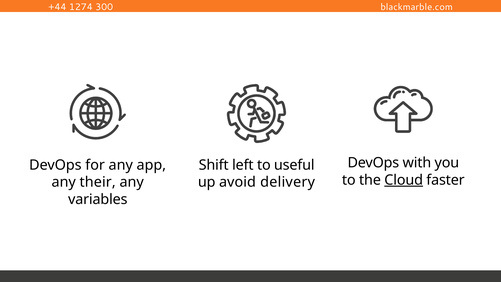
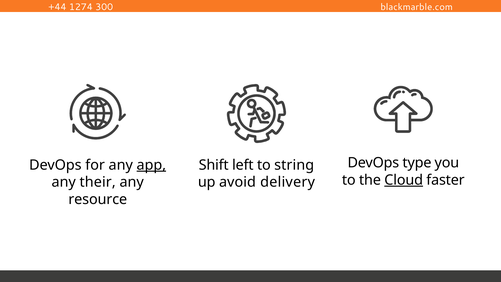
with: with -> type
app underline: none -> present
useful: useful -> string
variables: variables -> resource
